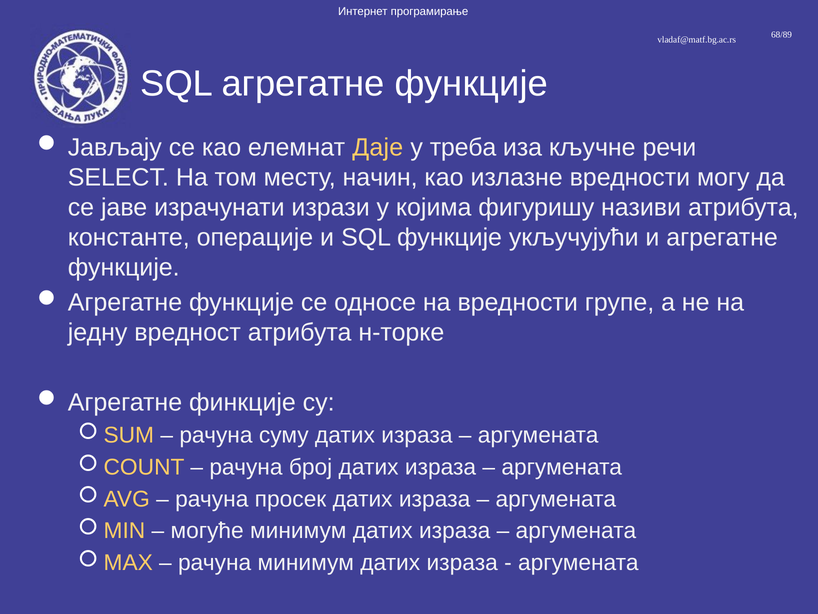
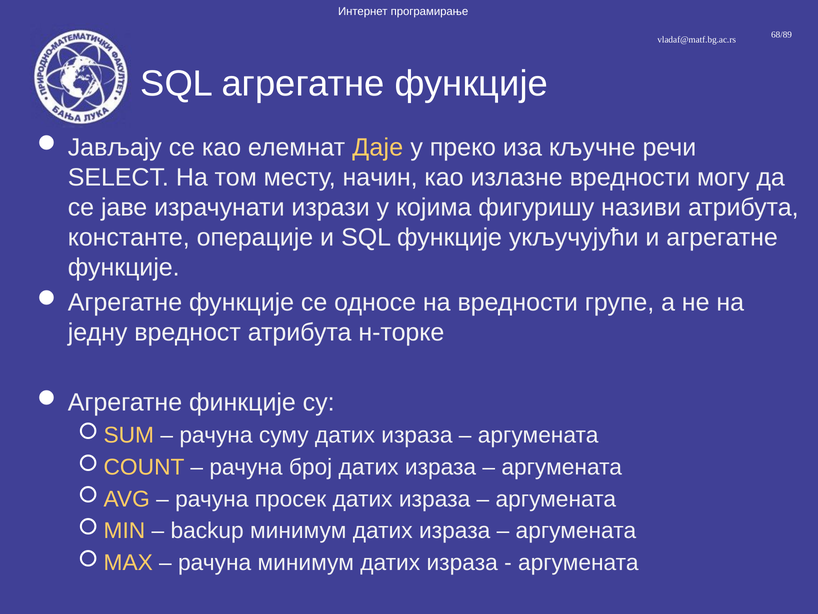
треба: треба -> преко
могуће: могуће -> backup
